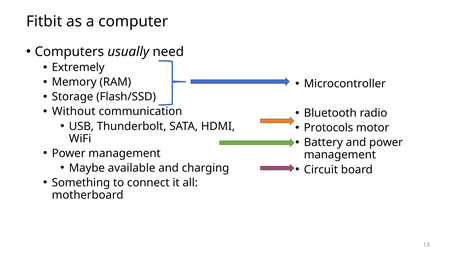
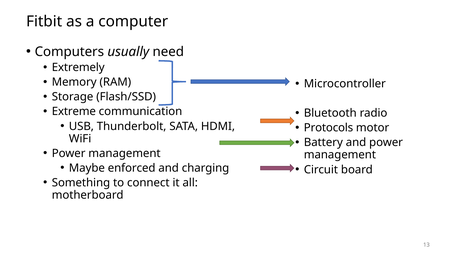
Without: Without -> Extreme
available: available -> enforced
